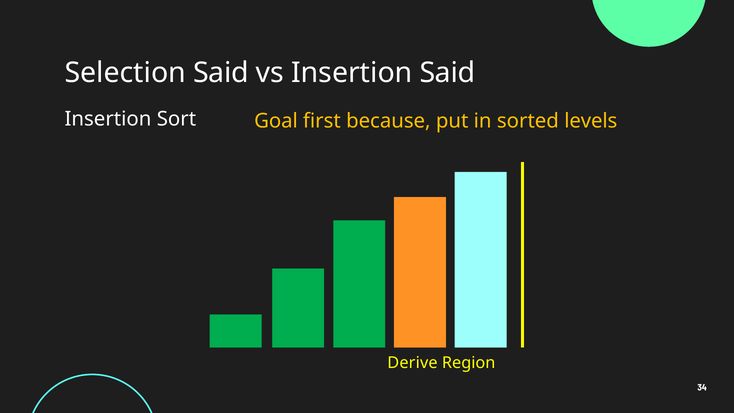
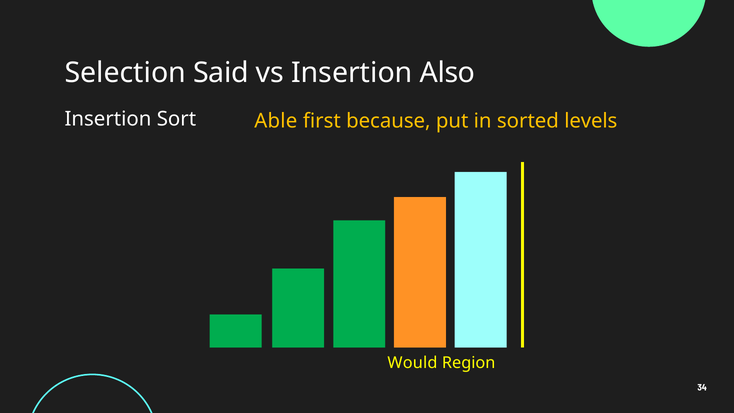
Insertion Said: Said -> Also
Goal: Goal -> Able
Derive: Derive -> Would
